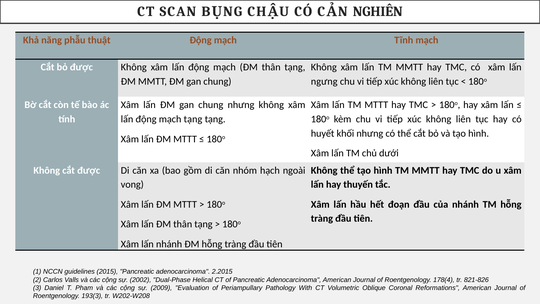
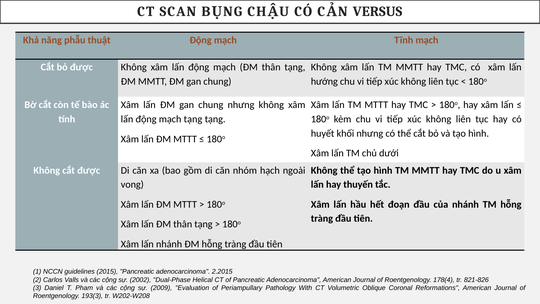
NGHIÊN: NGHIÊN -> VERSUS
ngưng: ngưng -> hướng
